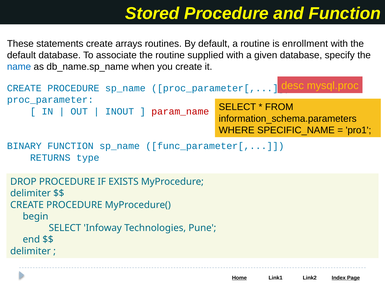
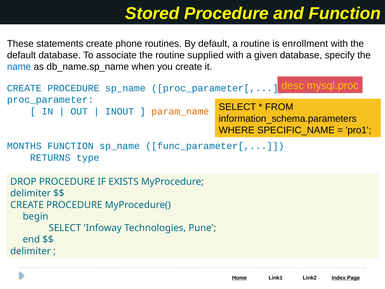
arrays: arrays -> phone
param_name colour: red -> orange
BINARY: BINARY -> MONTHS
